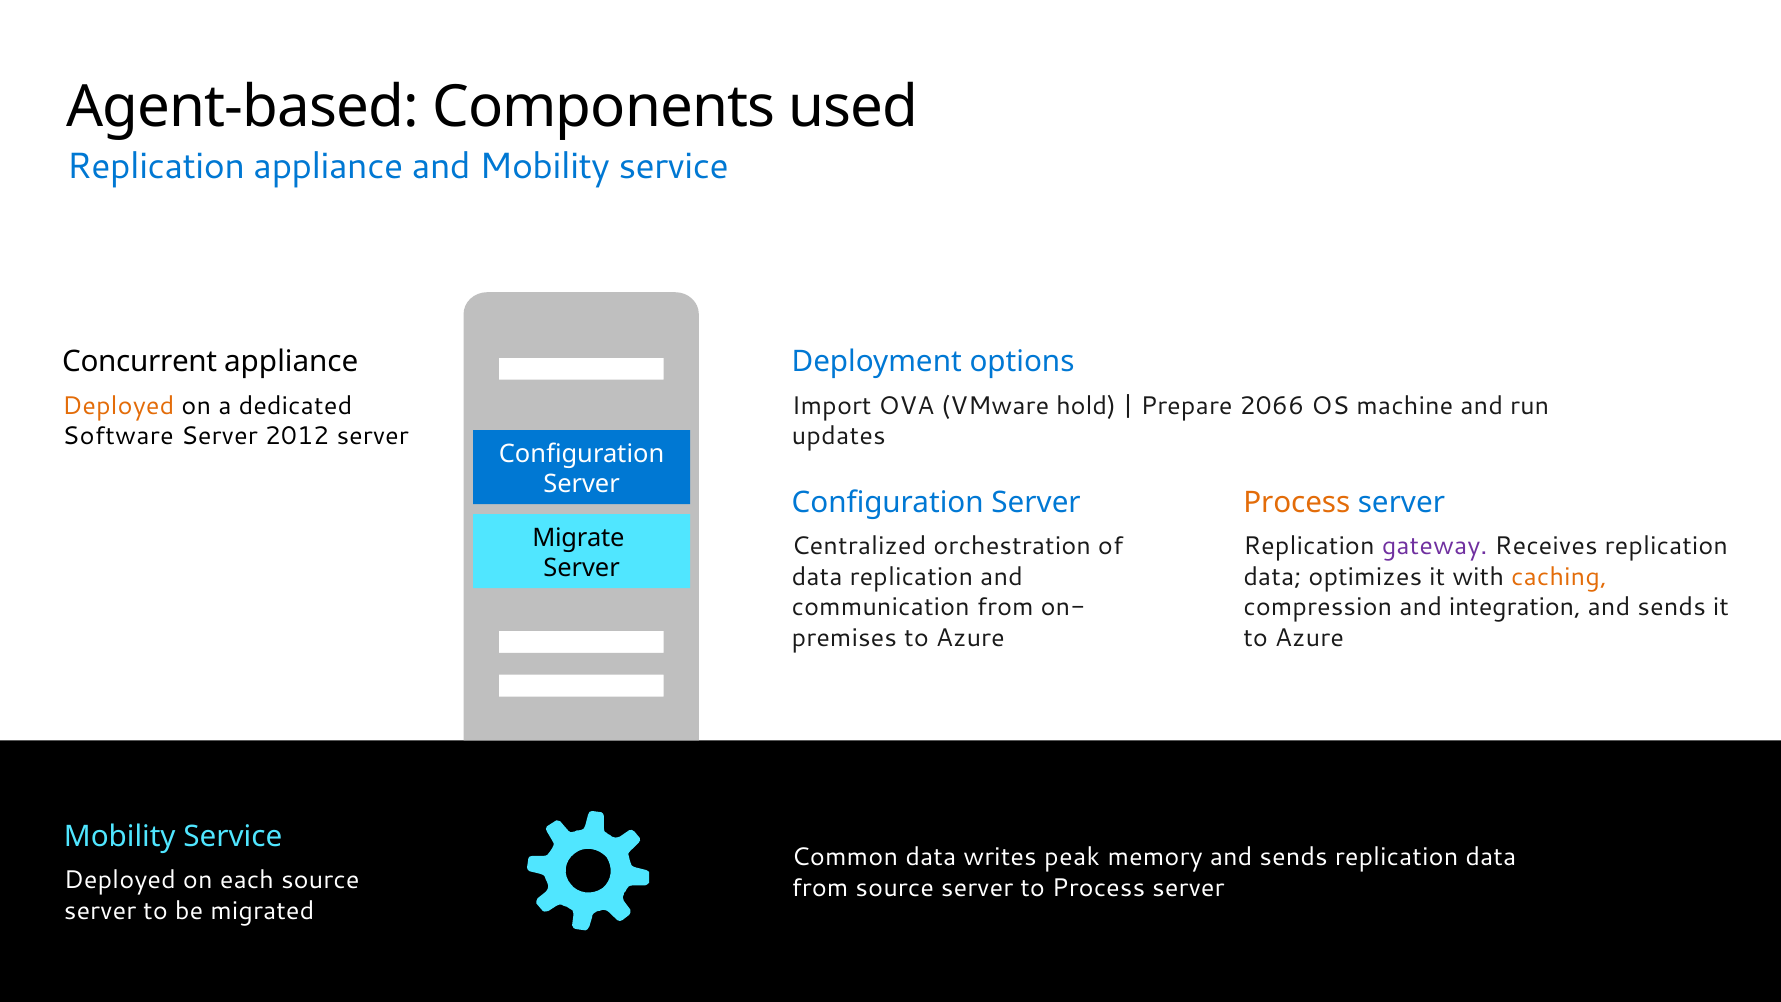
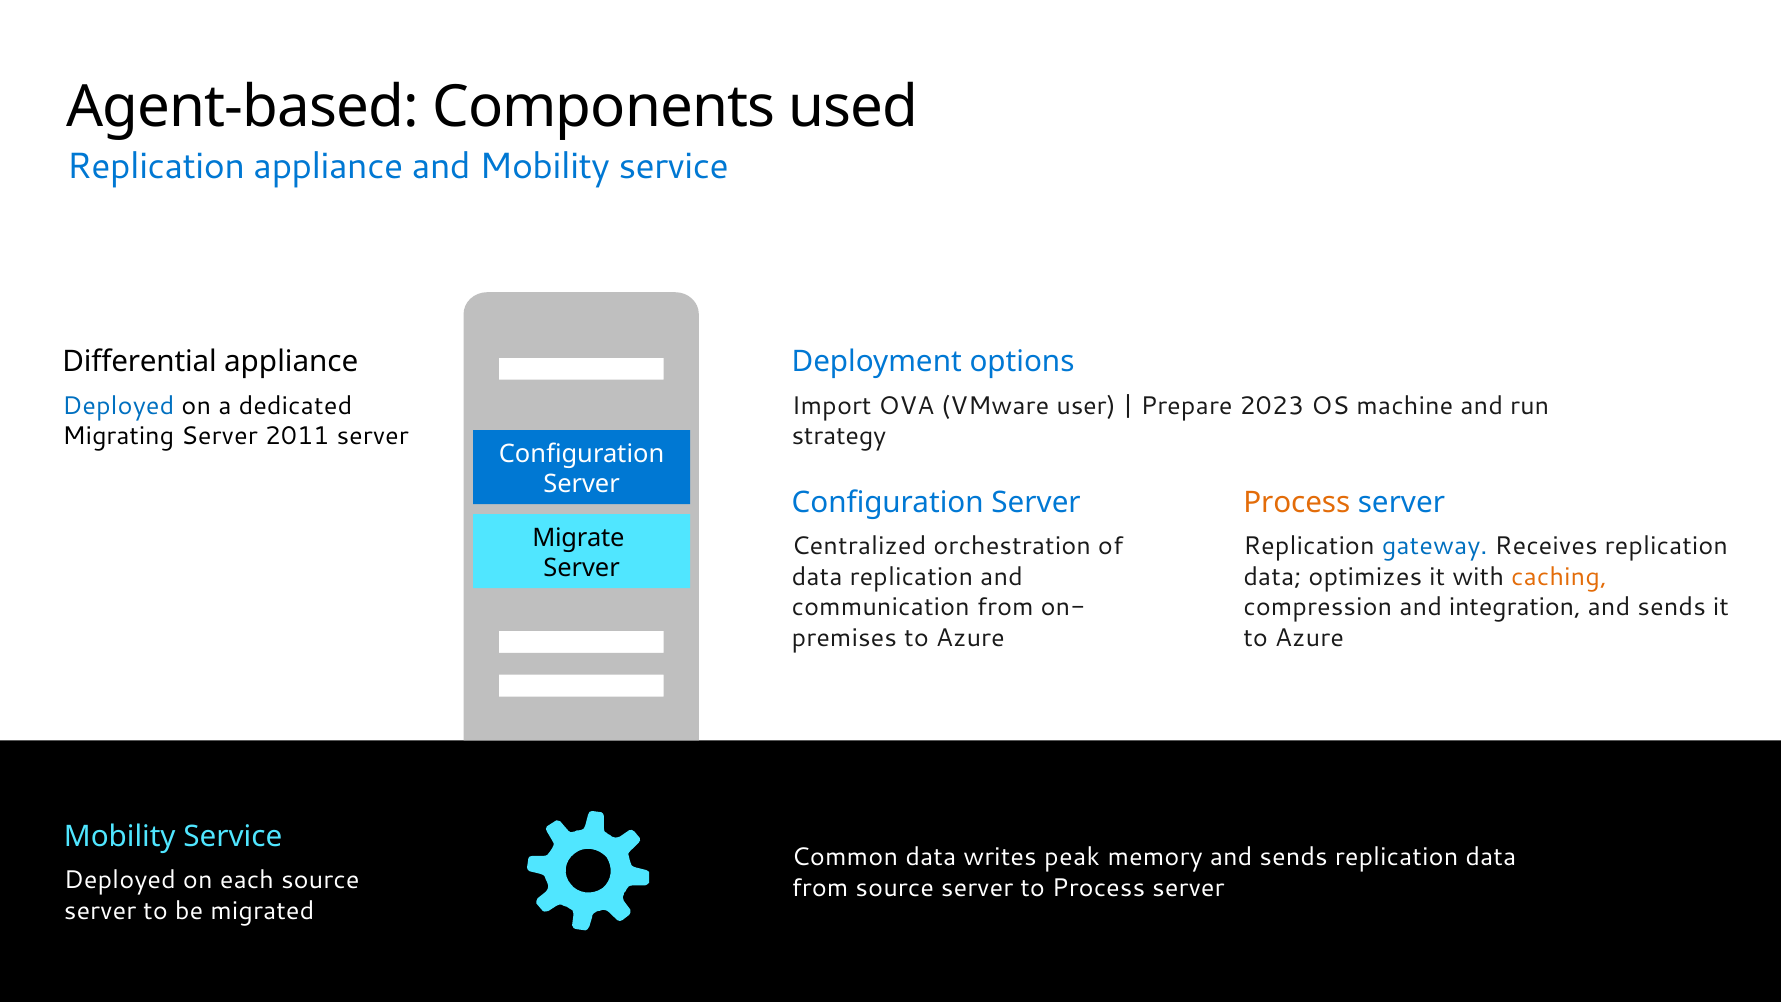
Concurrent: Concurrent -> Differential
Deployed at (118, 406) colour: orange -> blue
hold: hold -> user
2066: 2066 -> 2023
Software: Software -> Migrating
2012: 2012 -> 2011
updates: updates -> strategy
gateway colour: purple -> blue
